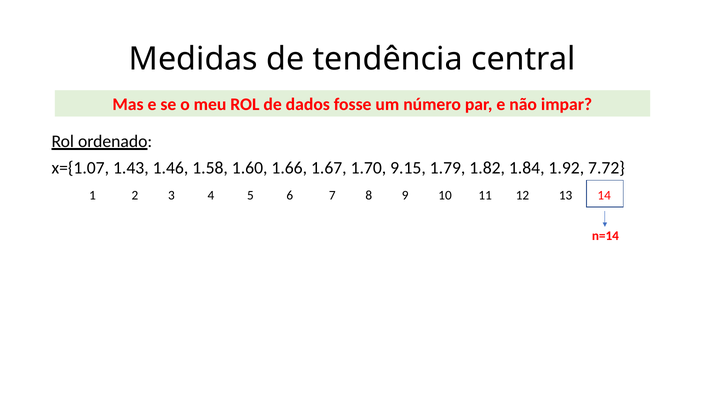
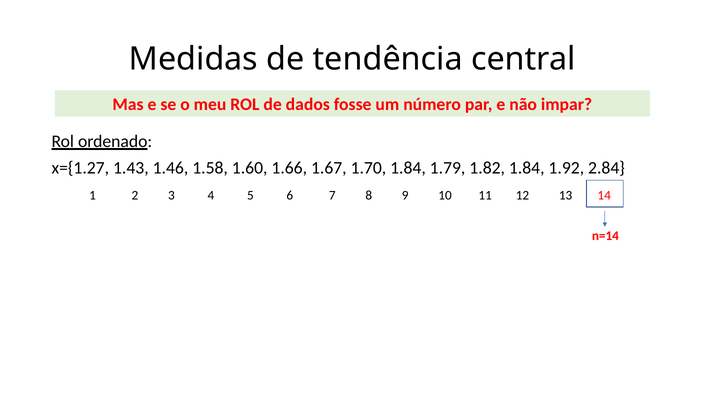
x={1.07: x={1.07 -> x={1.27
1.70 9.15: 9.15 -> 1.84
7.72: 7.72 -> 2.84
